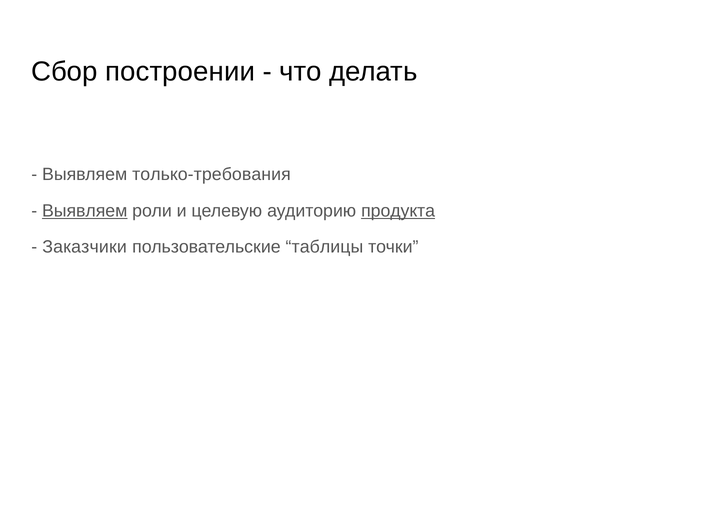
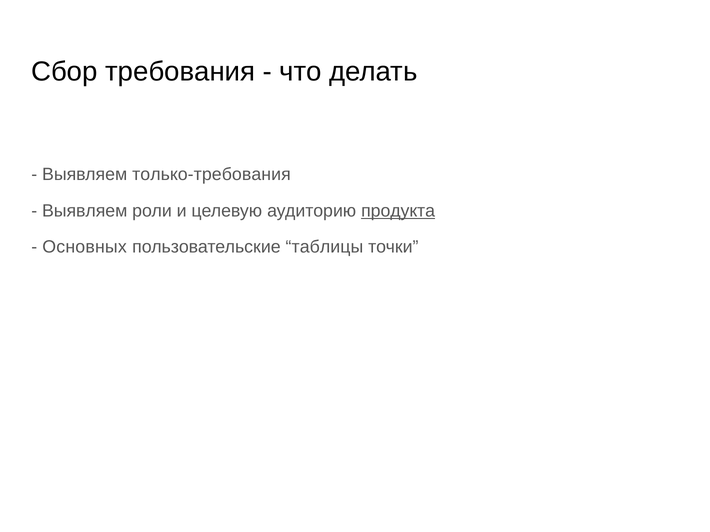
построении: построении -> требования
Выявляем at (85, 211) underline: present -> none
Заказчики: Заказчики -> Основных
